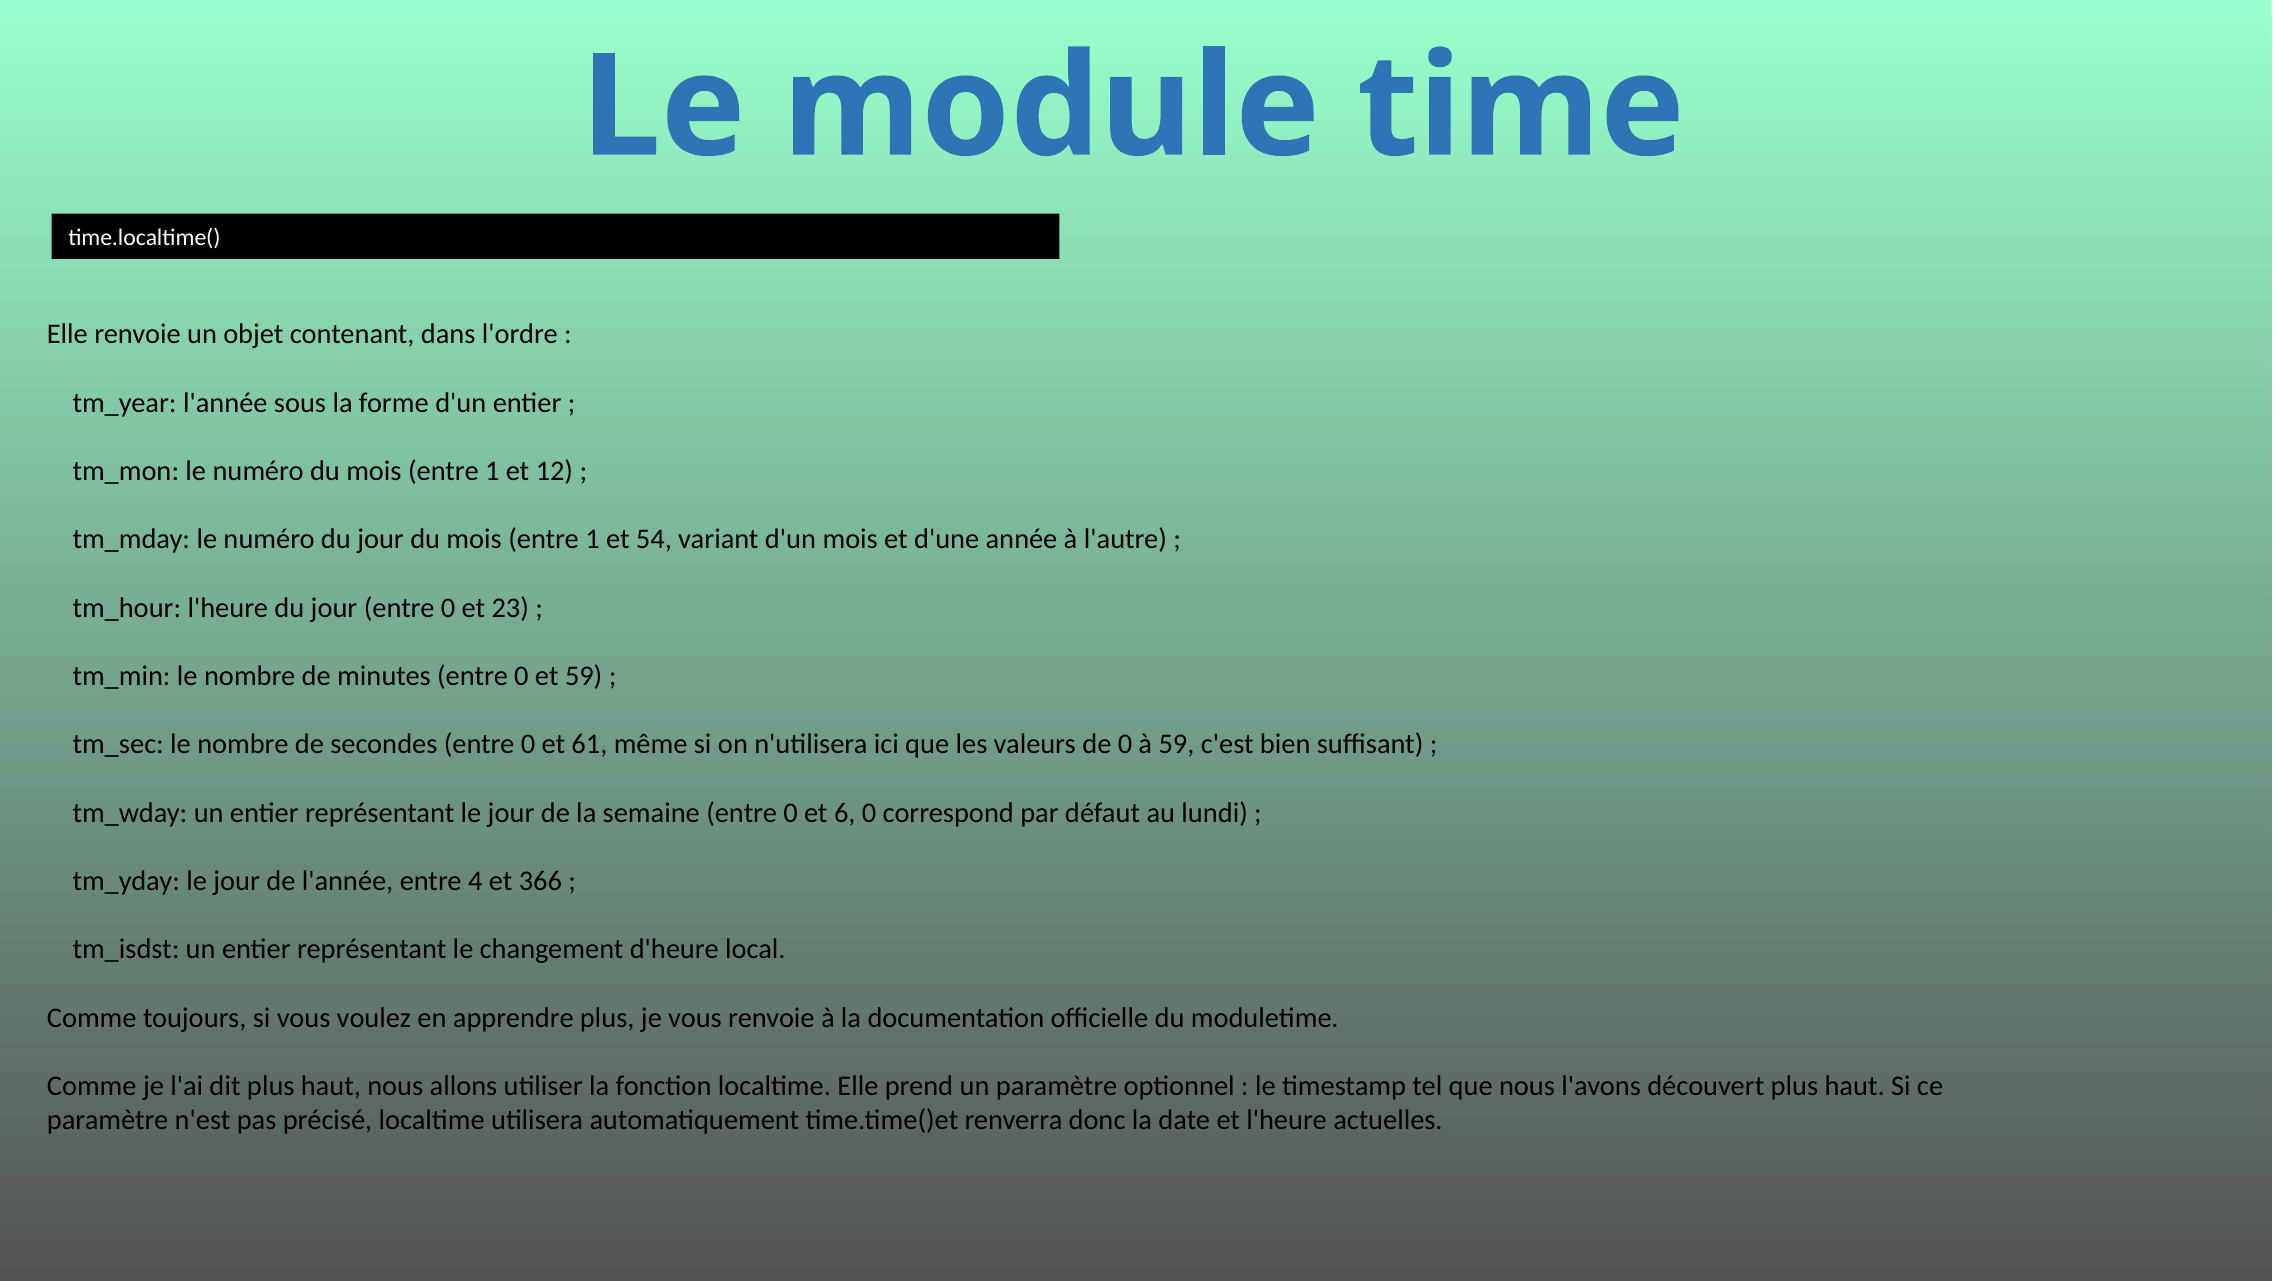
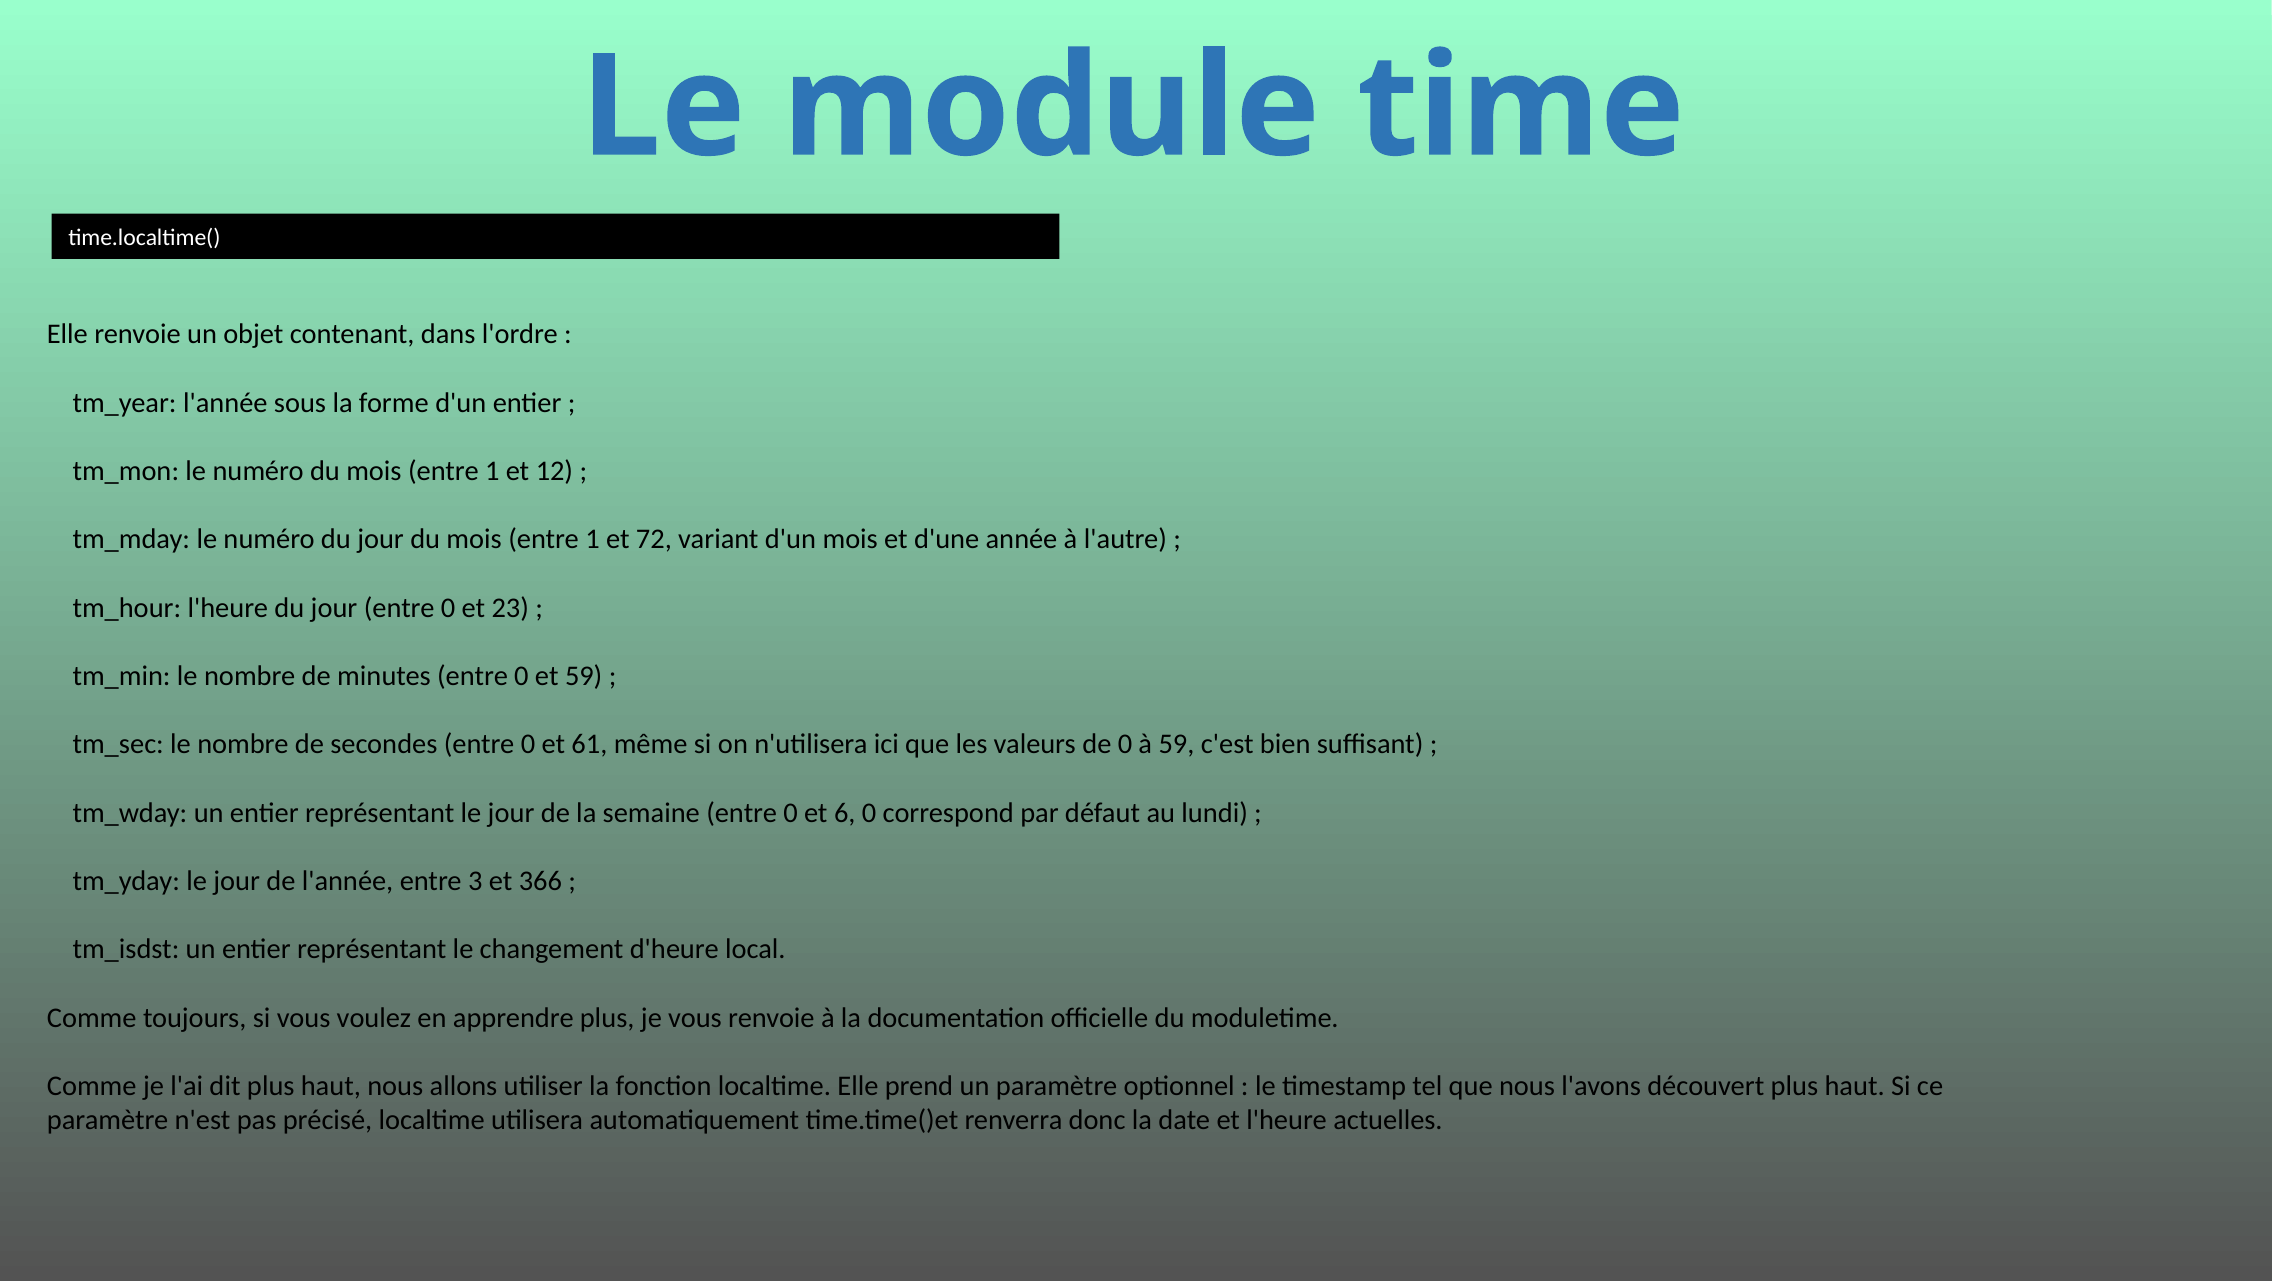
54: 54 -> 72
4: 4 -> 3
